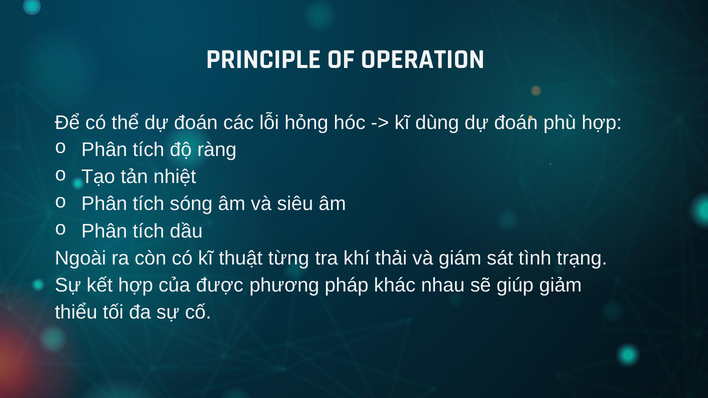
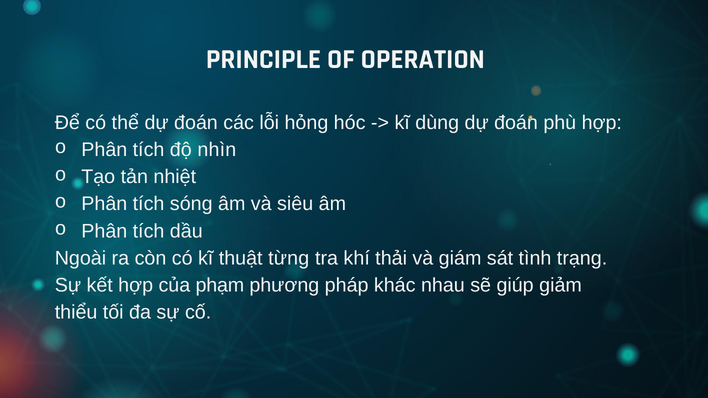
ràng: ràng -> nhìn
được: được -> phạm
